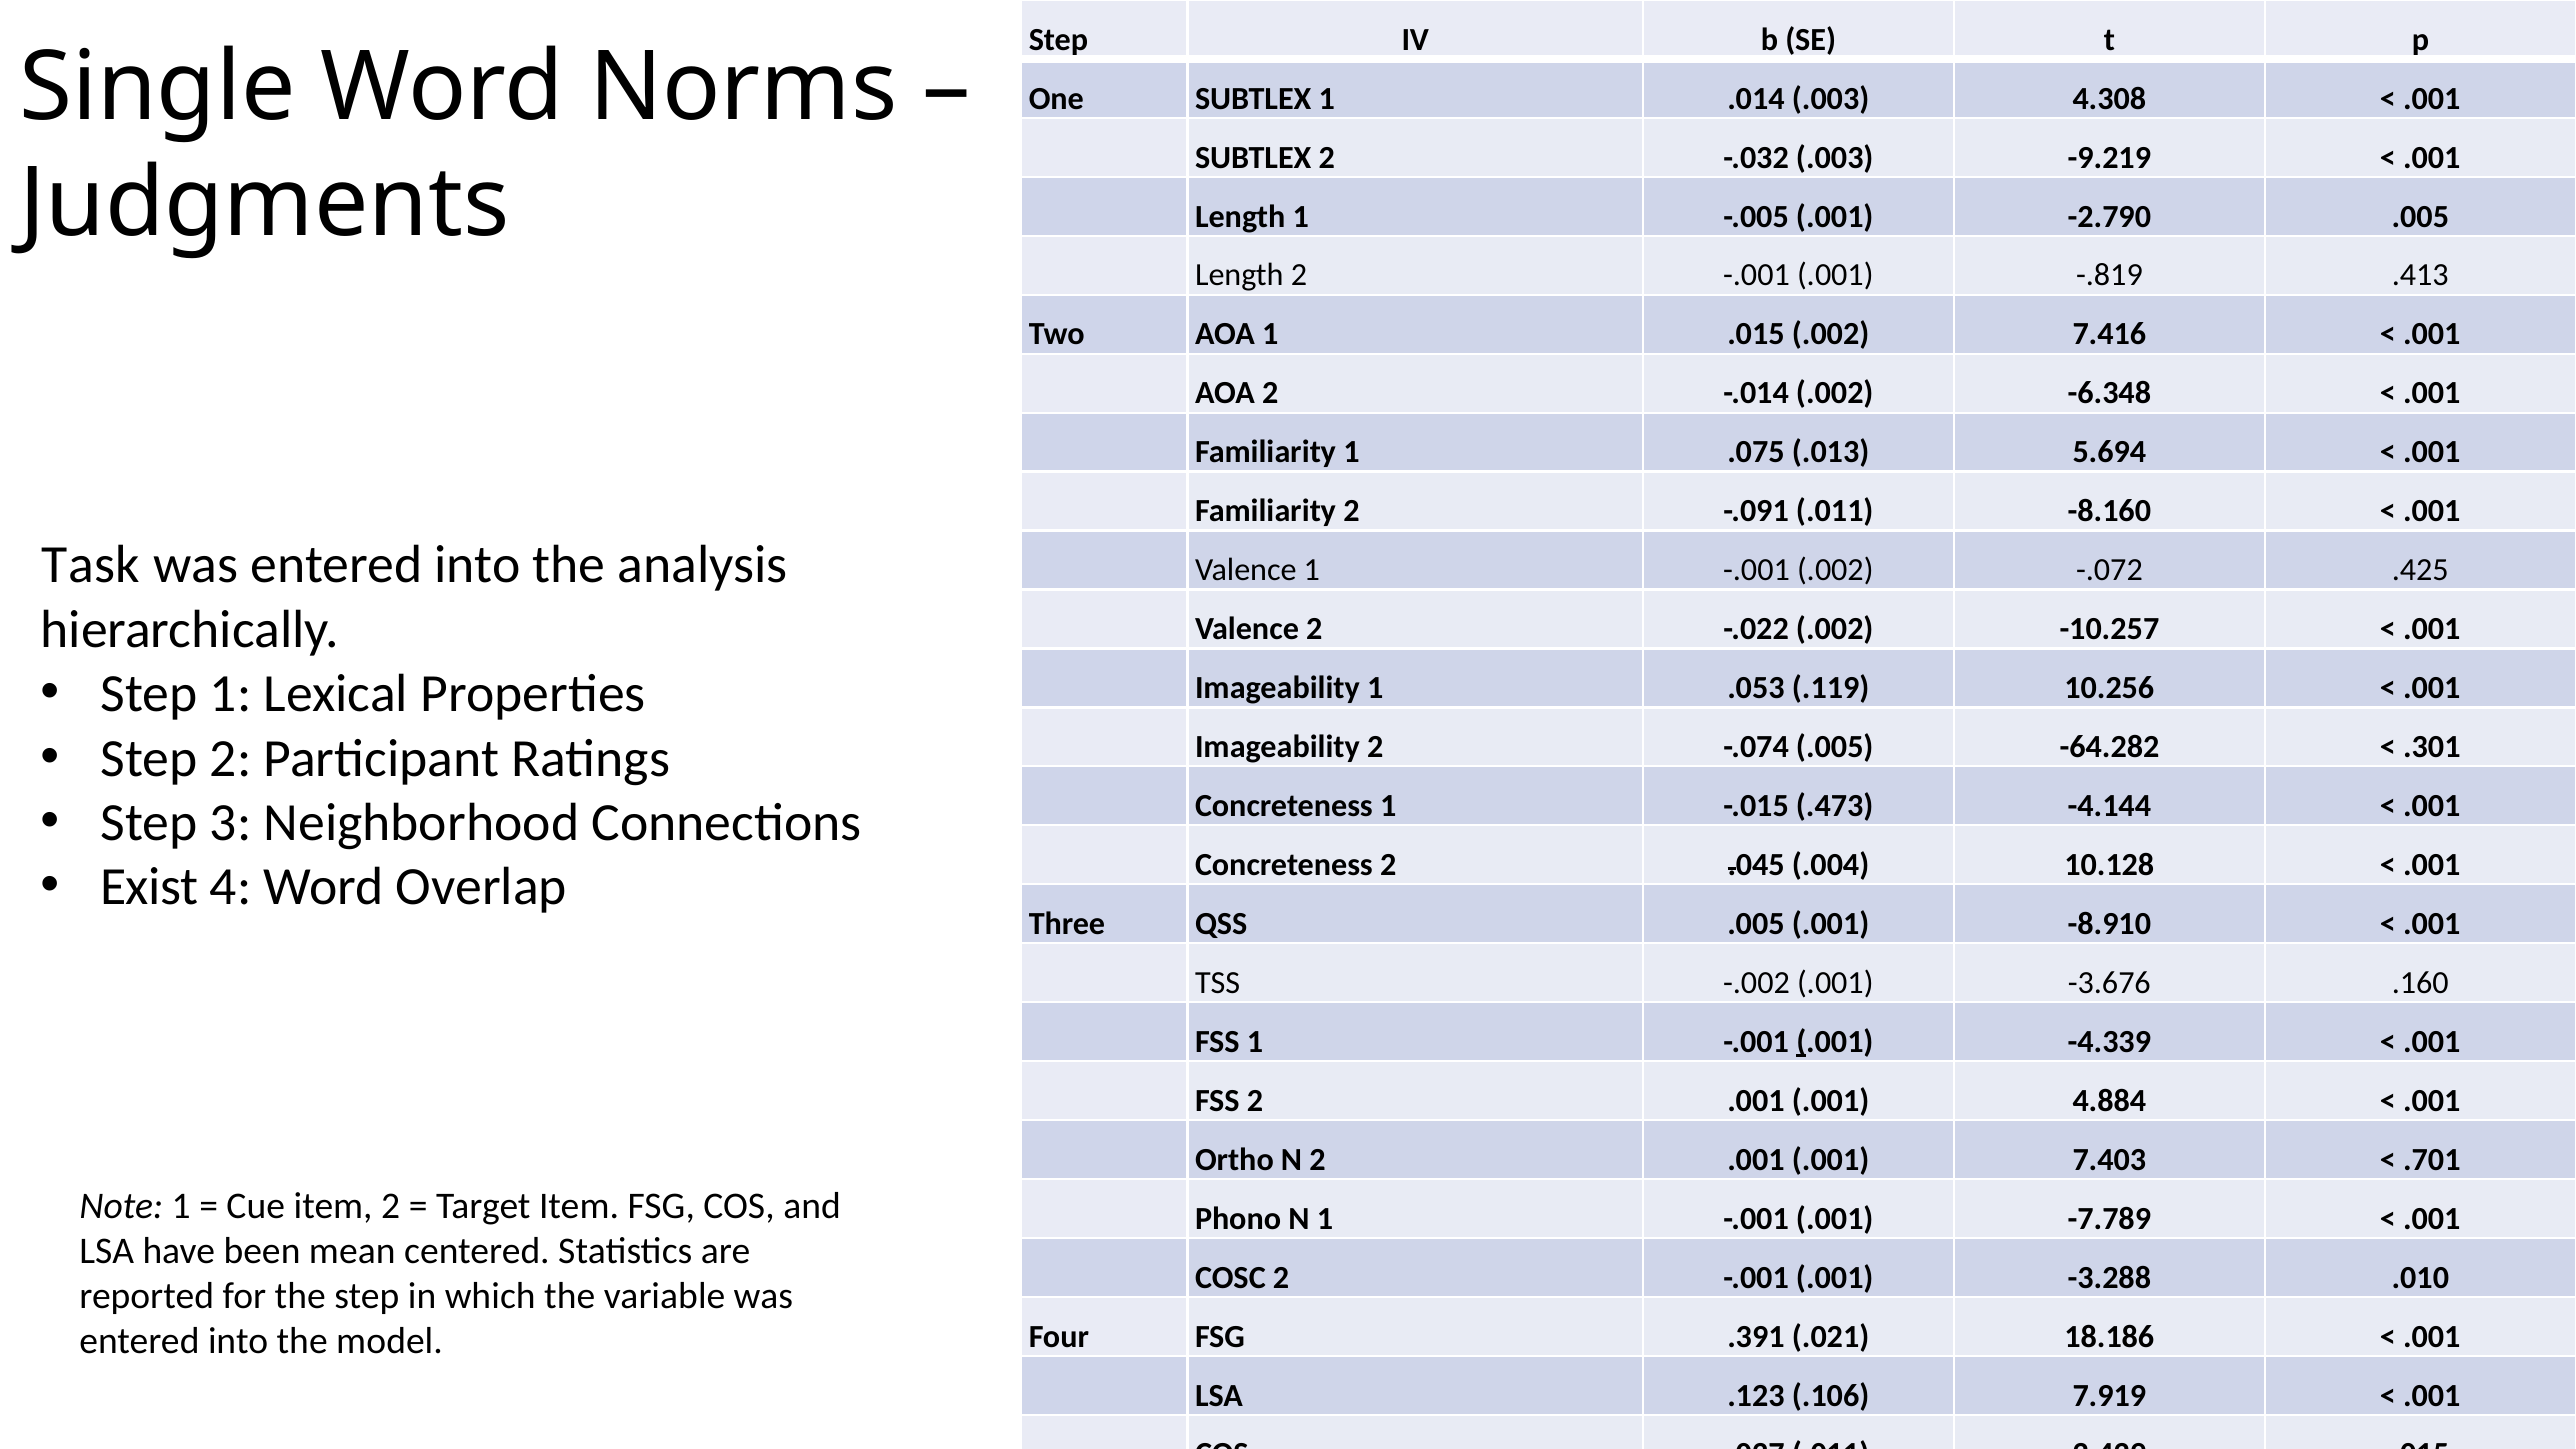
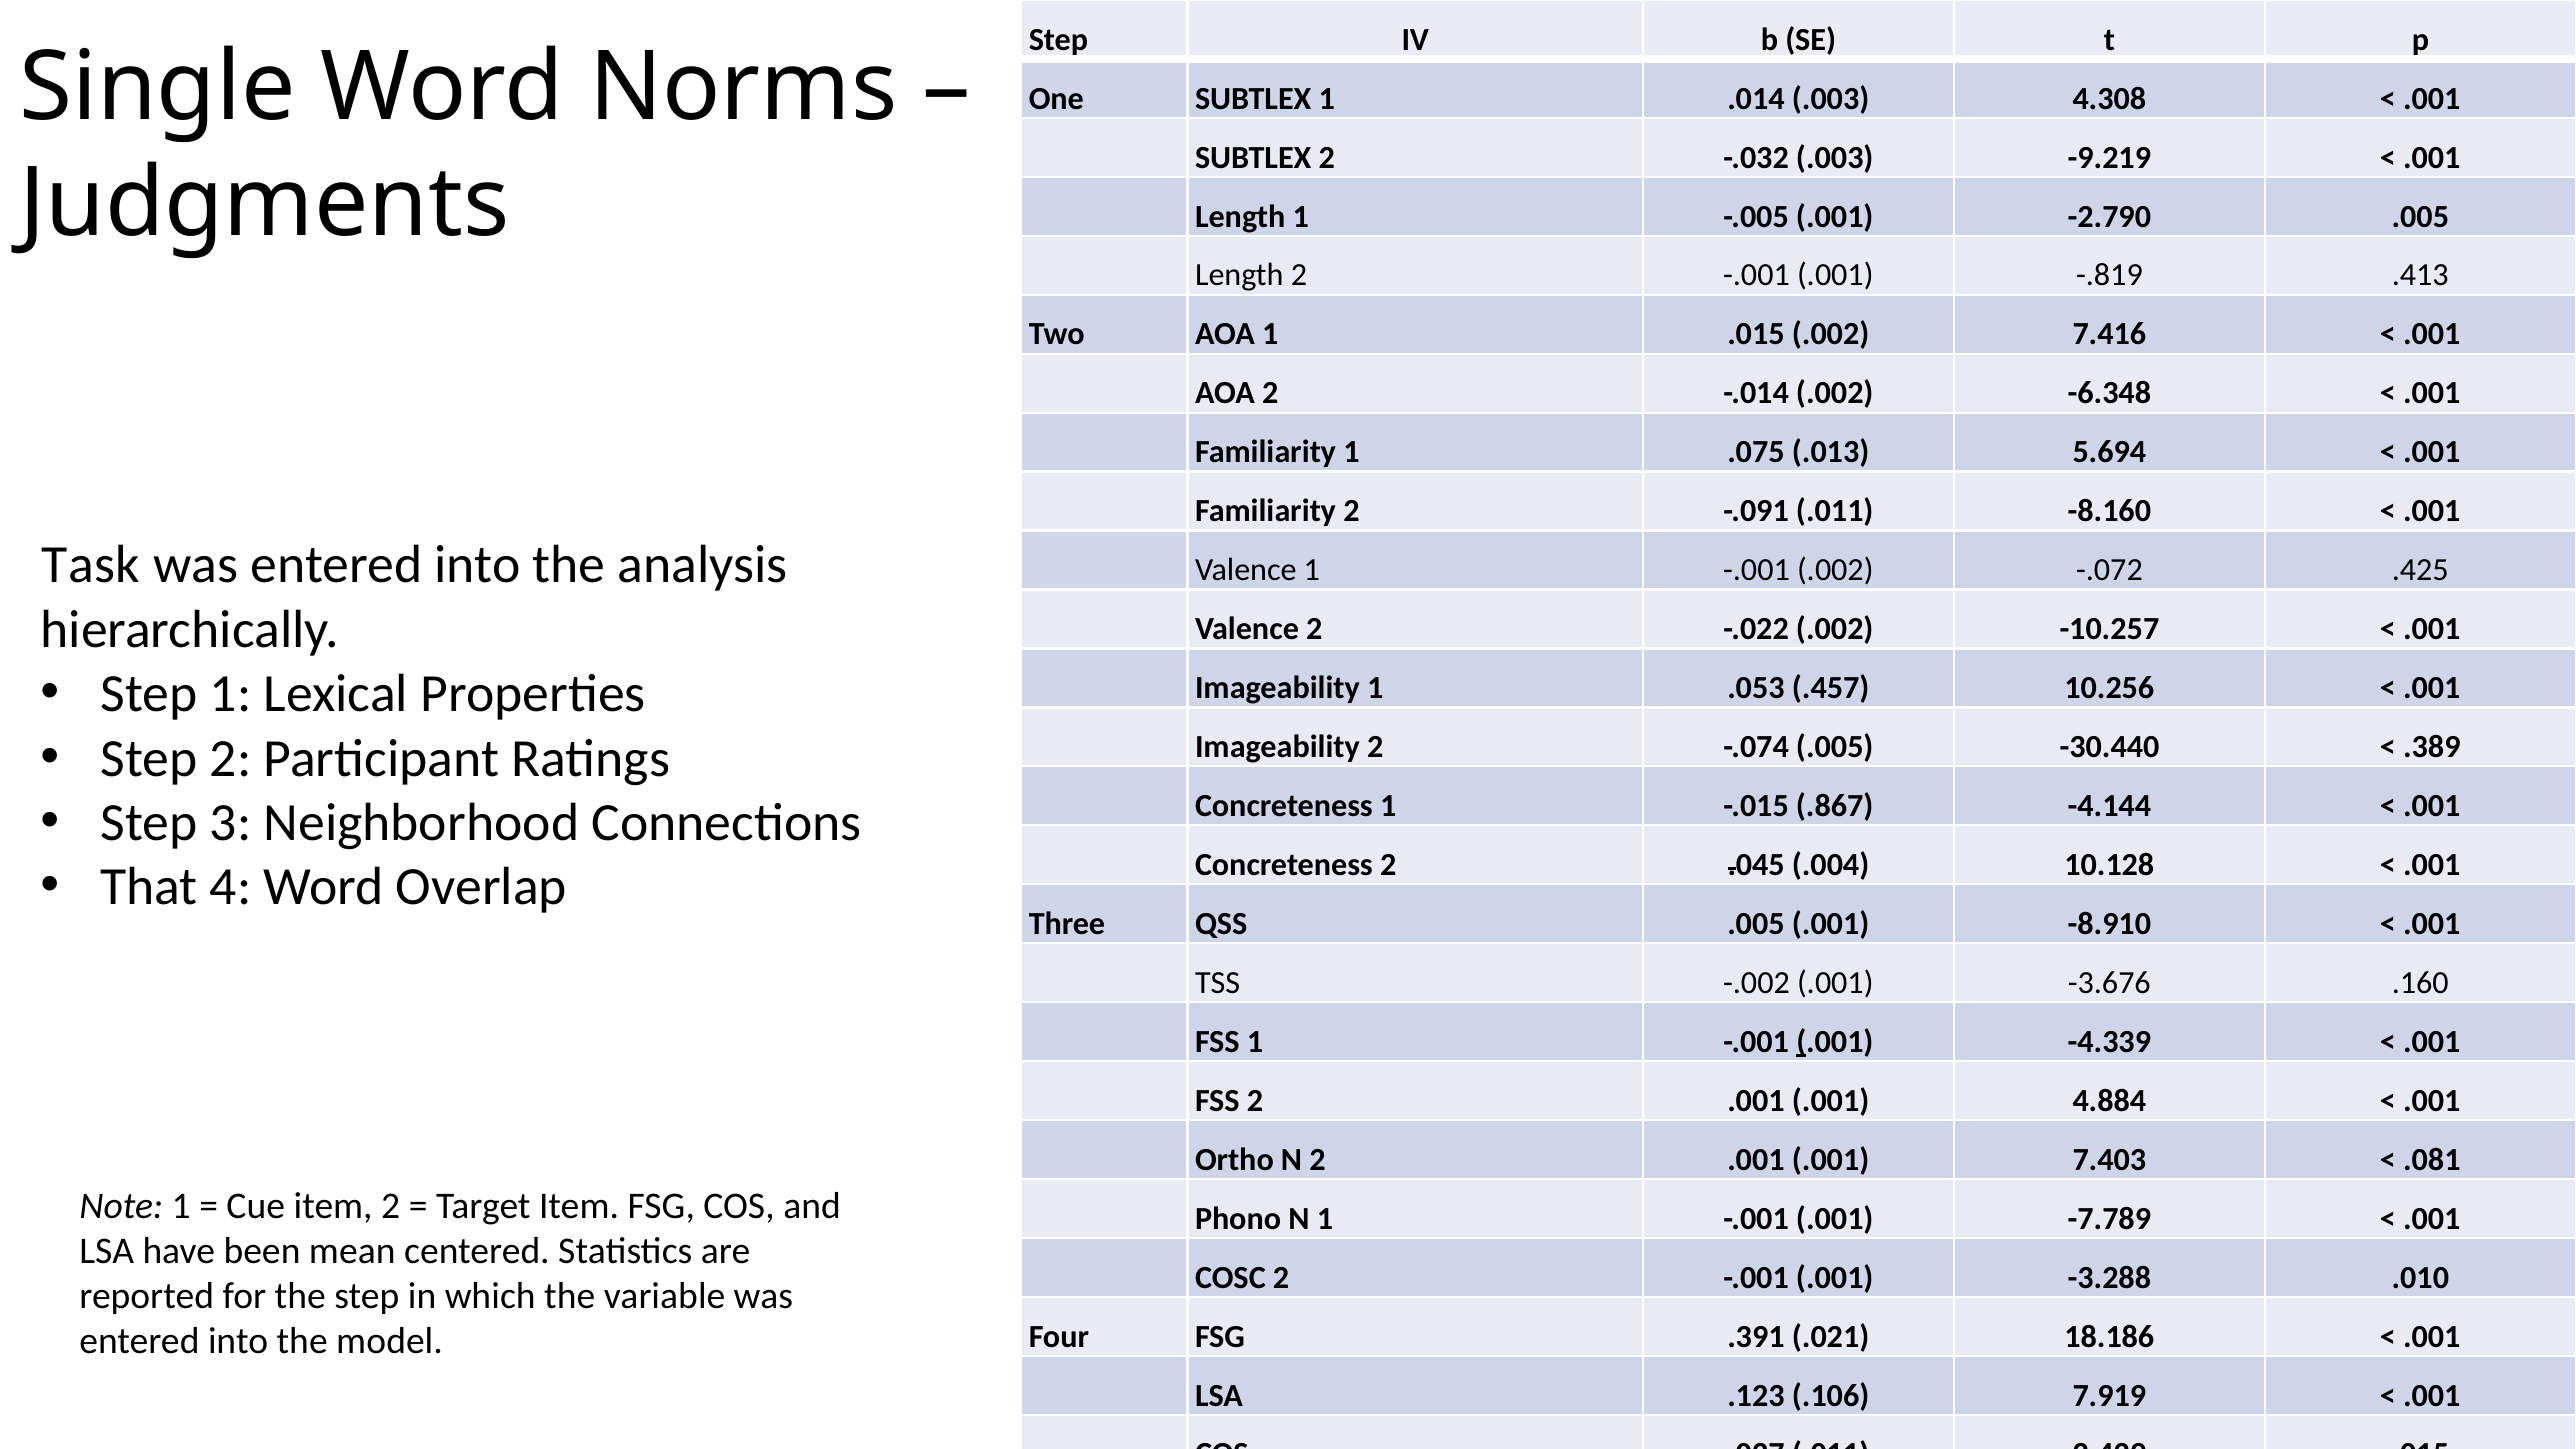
.119: .119 -> .457
-64.282: -64.282 -> -30.440
.301: .301 -> .389
.473: .473 -> .867
Exist: Exist -> That
.701: .701 -> .081
